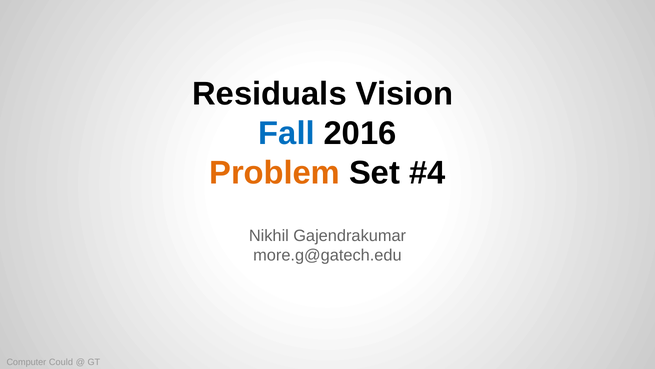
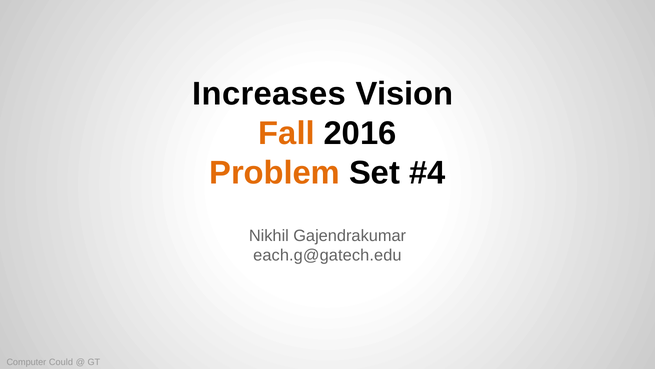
Residuals: Residuals -> Increases
Fall colour: blue -> orange
more.g@gatech.edu: more.g@gatech.edu -> each.g@gatech.edu
